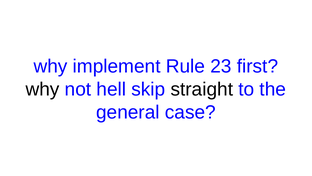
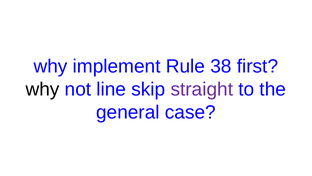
23: 23 -> 38
hell: hell -> line
straight colour: black -> purple
